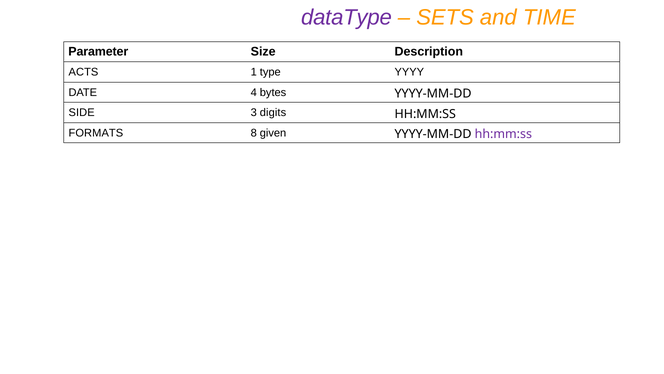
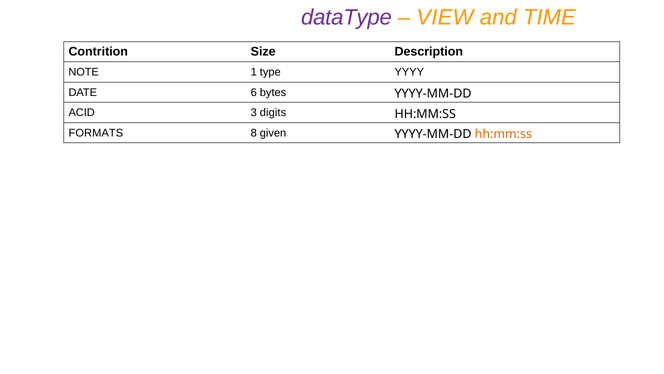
SETS: SETS -> VIEW
Parameter: Parameter -> Contrition
ACTS: ACTS -> NOTE
4: 4 -> 6
SIDE: SIDE -> ACID
hh:mm:ss at (503, 134) colour: purple -> orange
